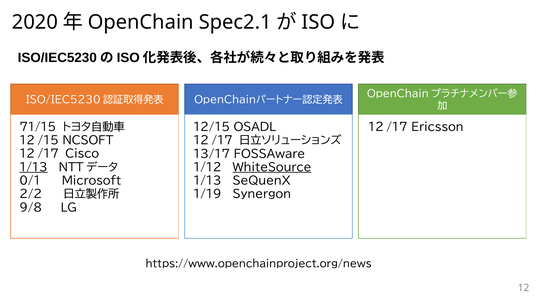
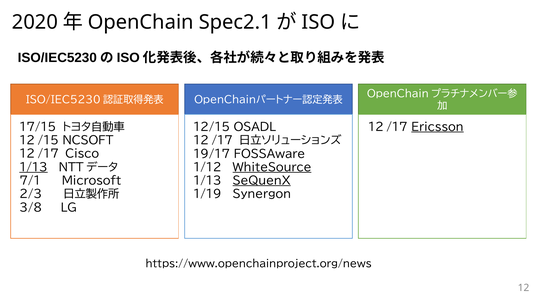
71/15: 71/15 -> 17/15
Ericsson underline: none -> present
13/17: 13/17 -> 19/17
0/1: 0/1 -> 7/1
SeQuenX underline: none -> present
2/2: 2/2 -> 2/3
9/8: 9/8 -> 3/8
